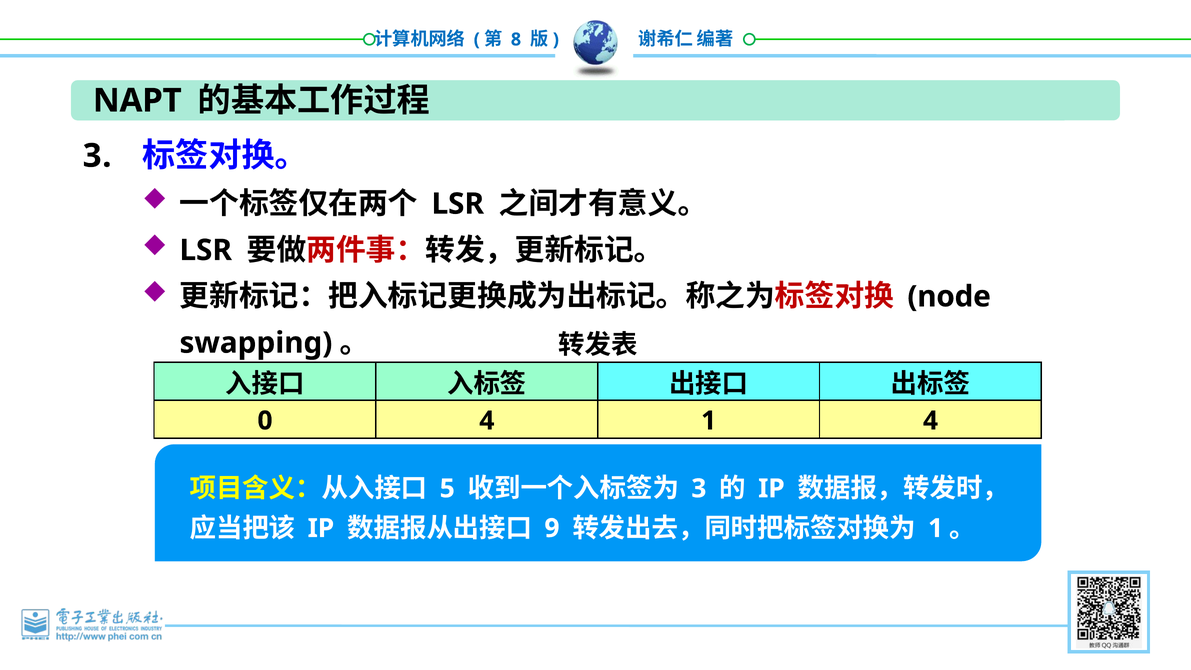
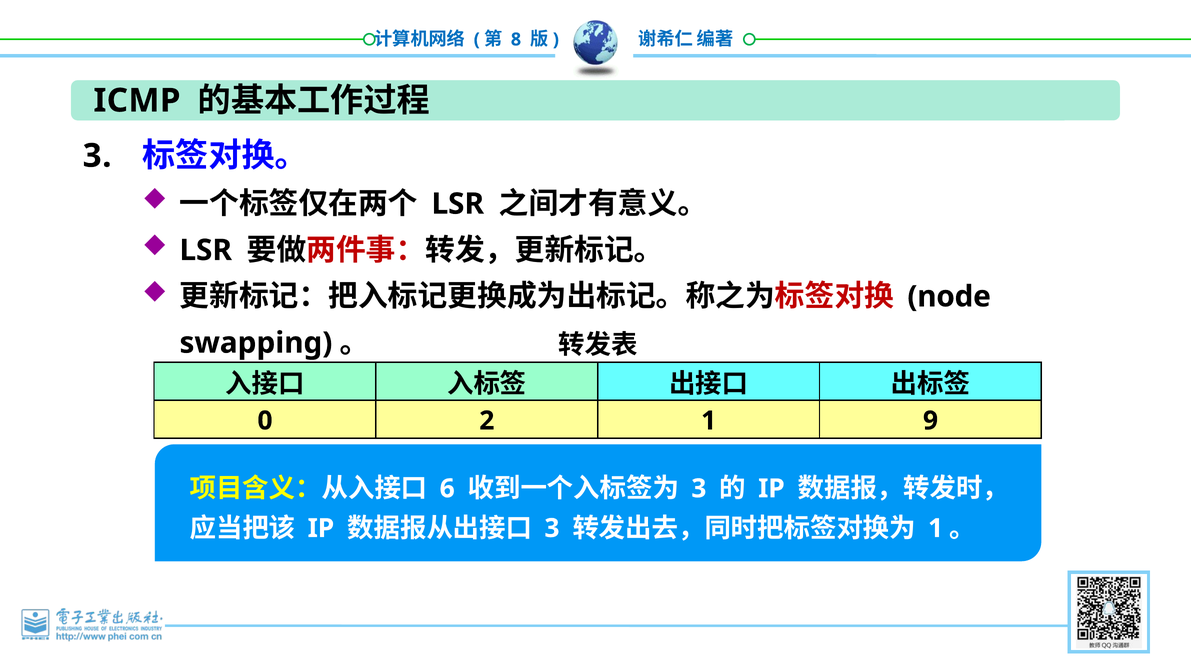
NAPT: NAPT -> ICMP
0 4: 4 -> 2
1 4: 4 -> 9
5: 5 -> 6
9 at (552, 528): 9 -> 3
